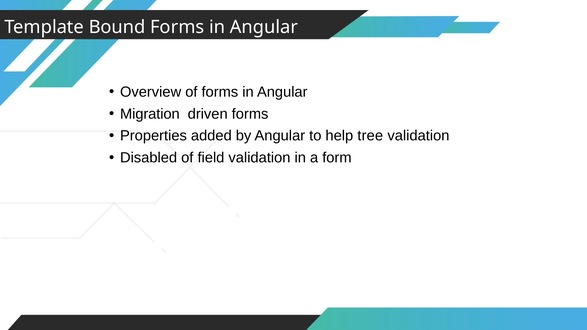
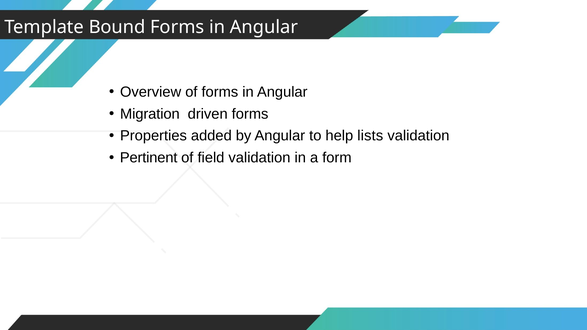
tree: tree -> lists
Disabled: Disabled -> Pertinent
